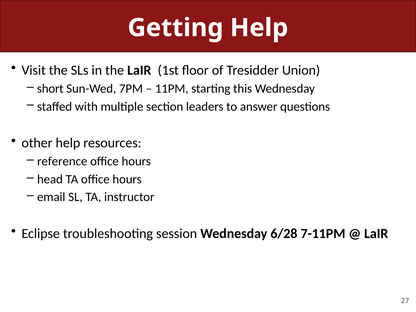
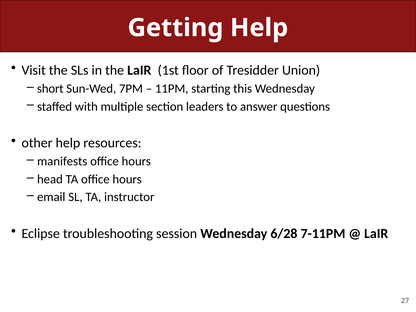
reference: reference -> manifests
